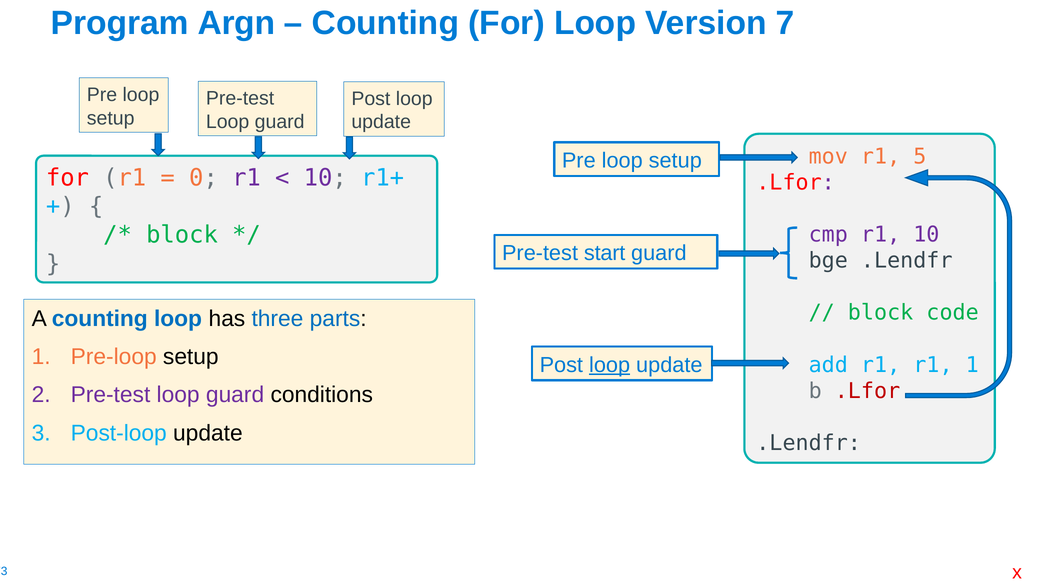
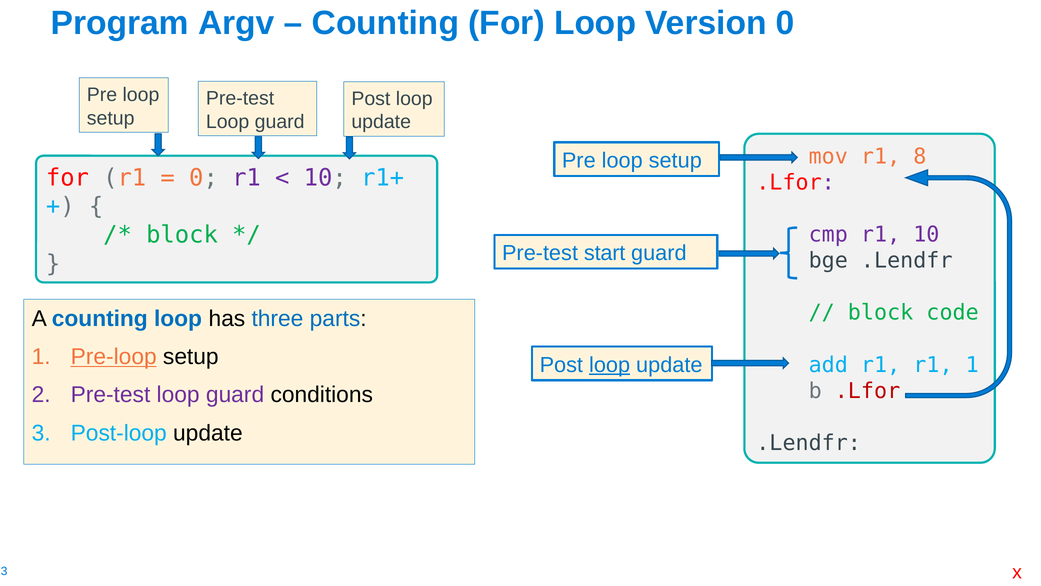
Argn: Argn -> Argv
Version 7: 7 -> 0
5: 5 -> 8
Pre-loop underline: none -> present
